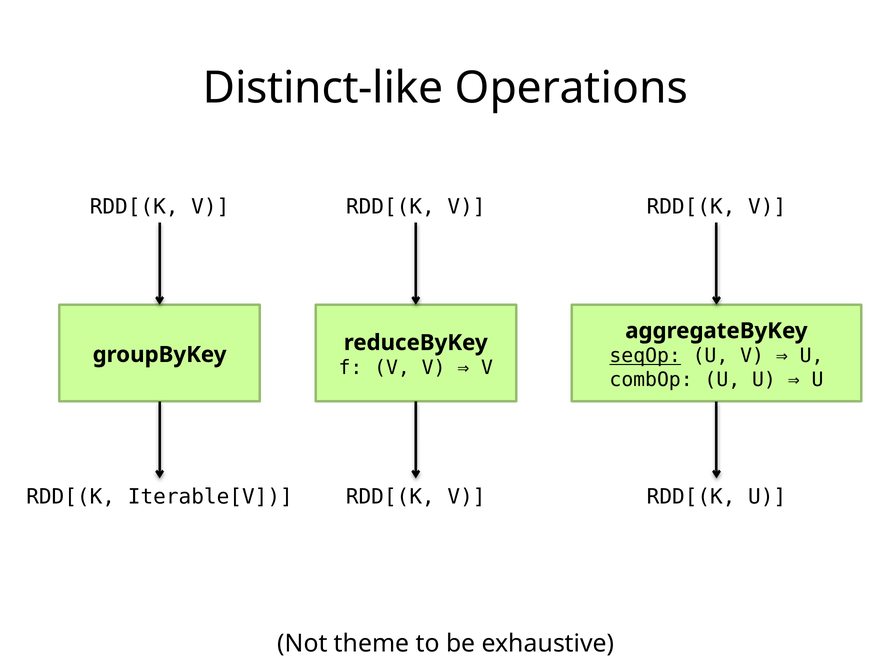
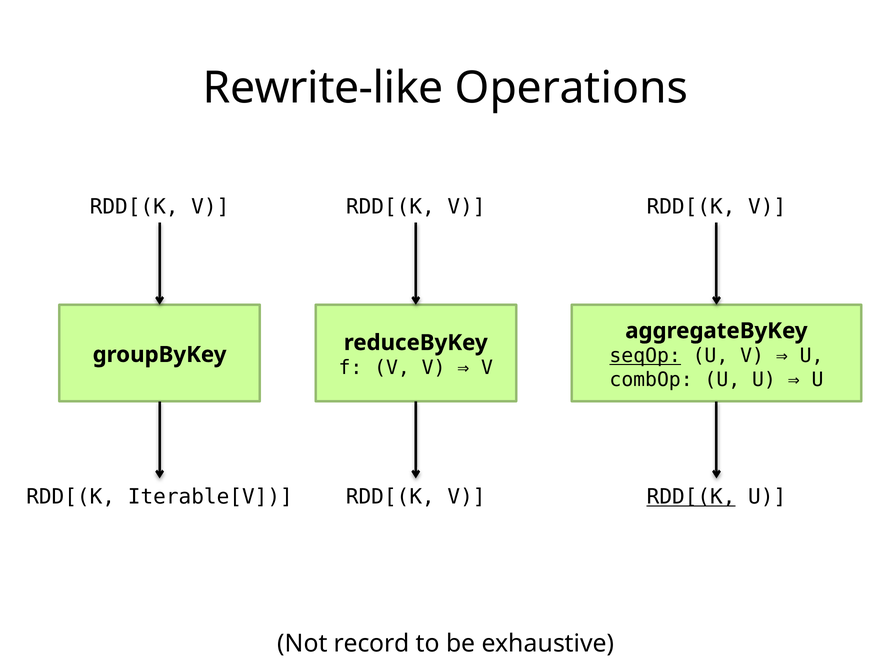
Distinct-like: Distinct-like -> Rewrite-like
RDD[(K at (691, 496) underline: none -> present
theme: theme -> record
